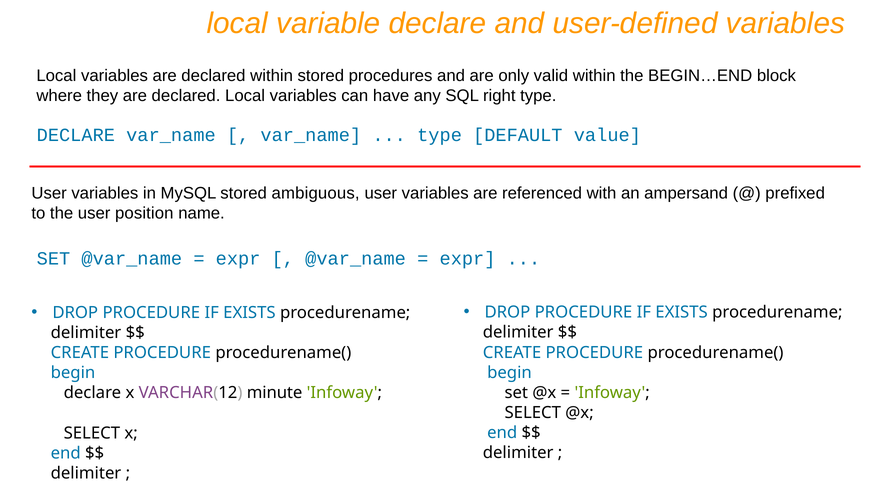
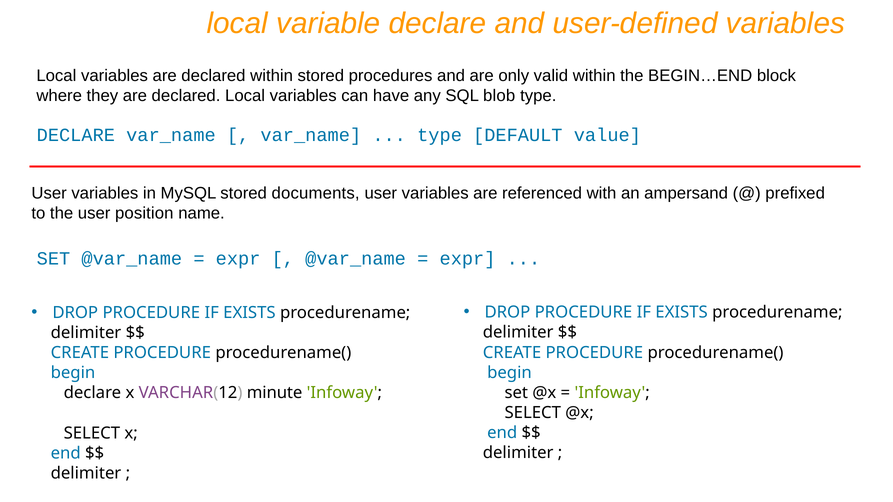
right: right -> blob
ambiguous: ambiguous -> documents
